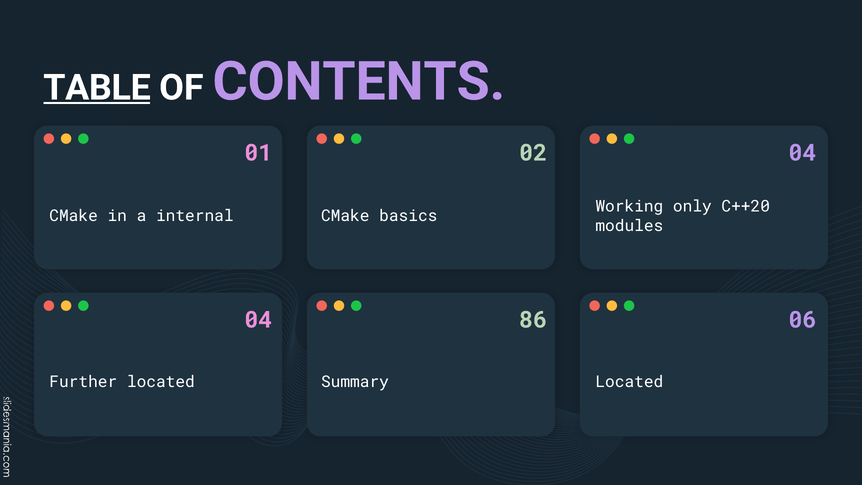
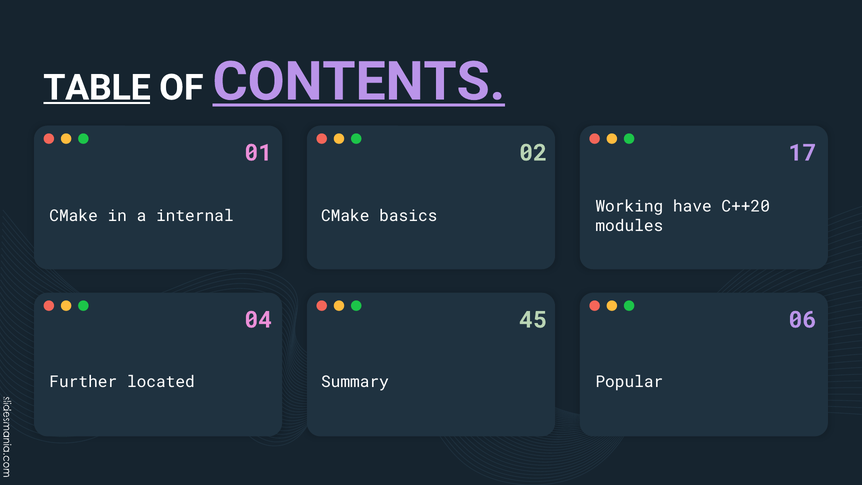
CONTENTS underline: none -> present
02 04: 04 -> 17
only: only -> have
86: 86 -> 45
Located at (629, 382): Located -> Popular
